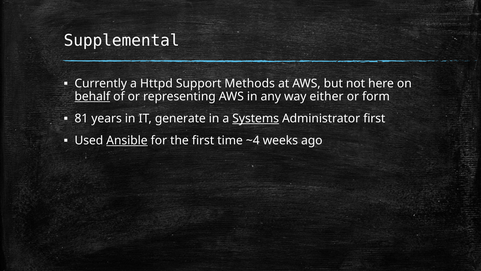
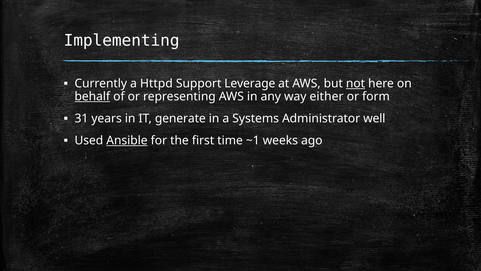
Supplemental: Supplemental -> Implementing
Methods: Methods -> Leverage
not underline: none -> present
81: 81 -> 31
Systems underline: present -> none
Administrator first: first -> well
~4: ~4 -> ~1
